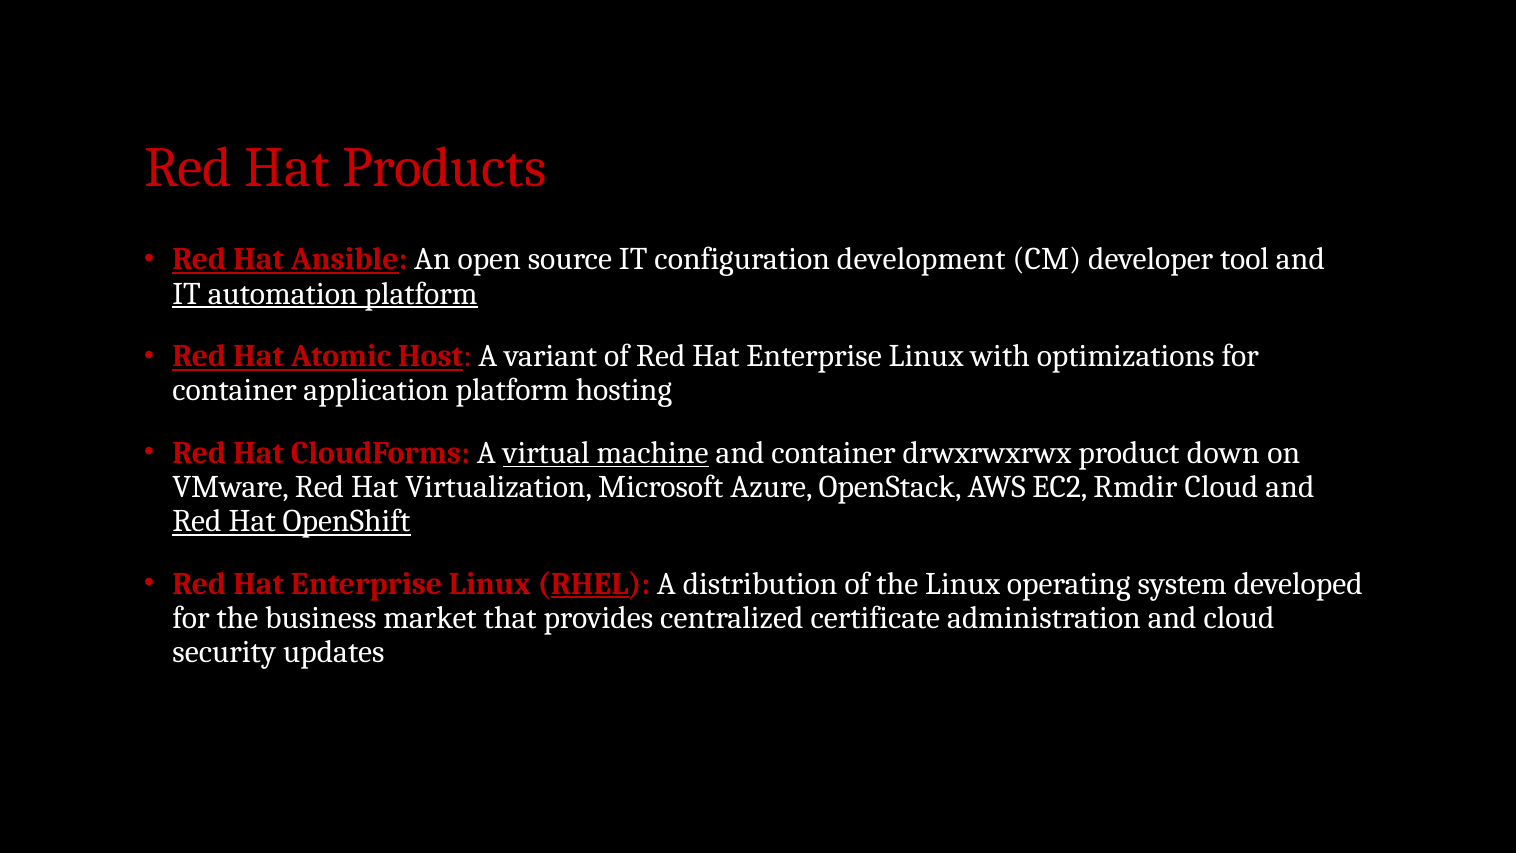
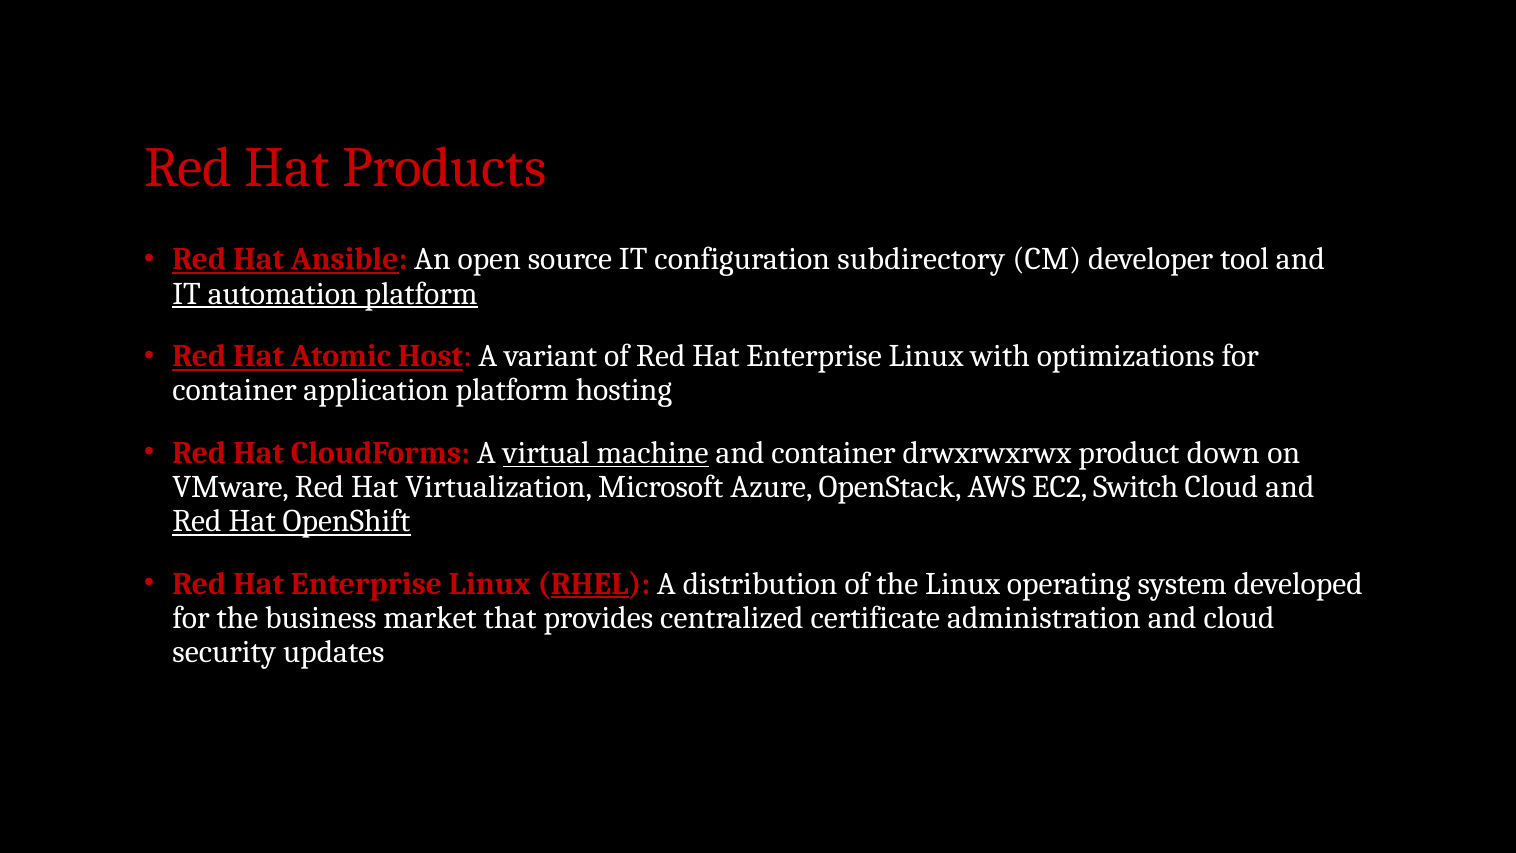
development: development -> subdirectory
Rmdir: Rmdir -> Switch
